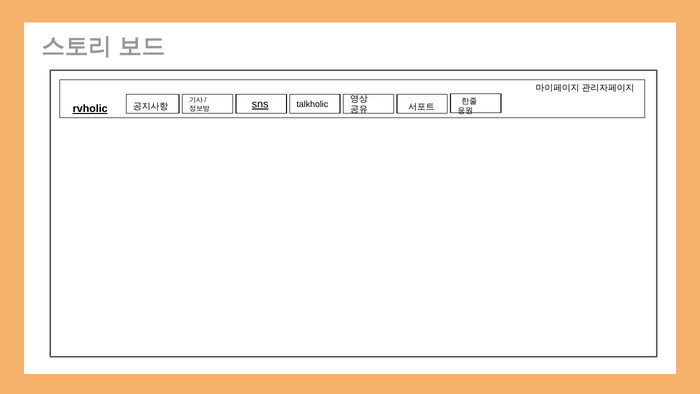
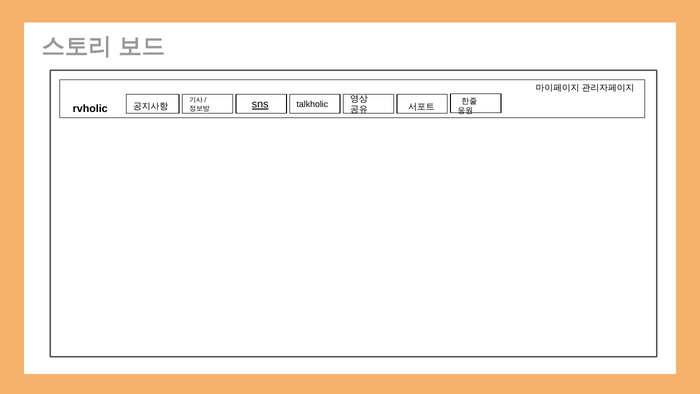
rvholic underline: present -> none
